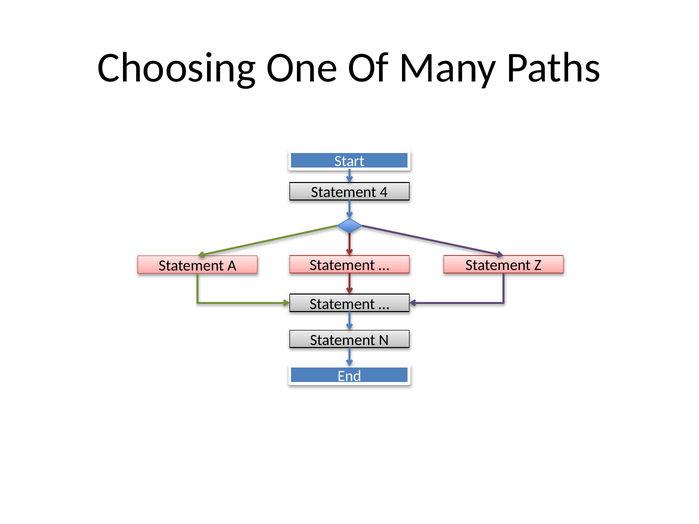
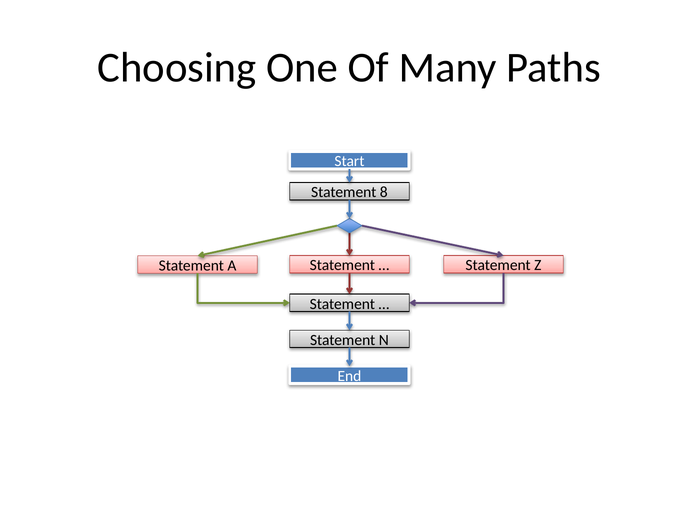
4: 4 -> 8
